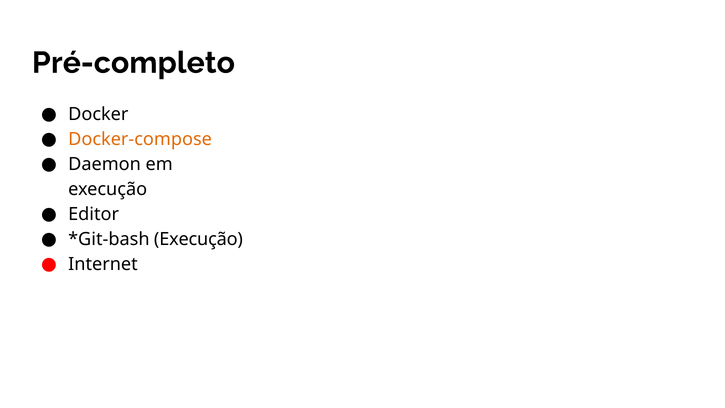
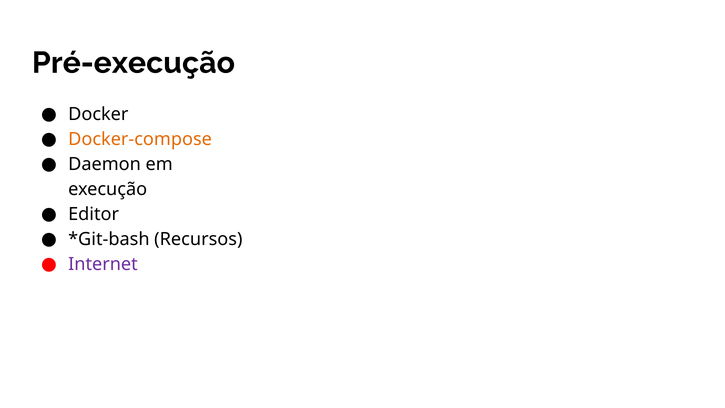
Pré-completo: Pré-completo -> Pré-execução
Execução at (198, 239): Execução -> Recursos
Internet colour: black -> purple
